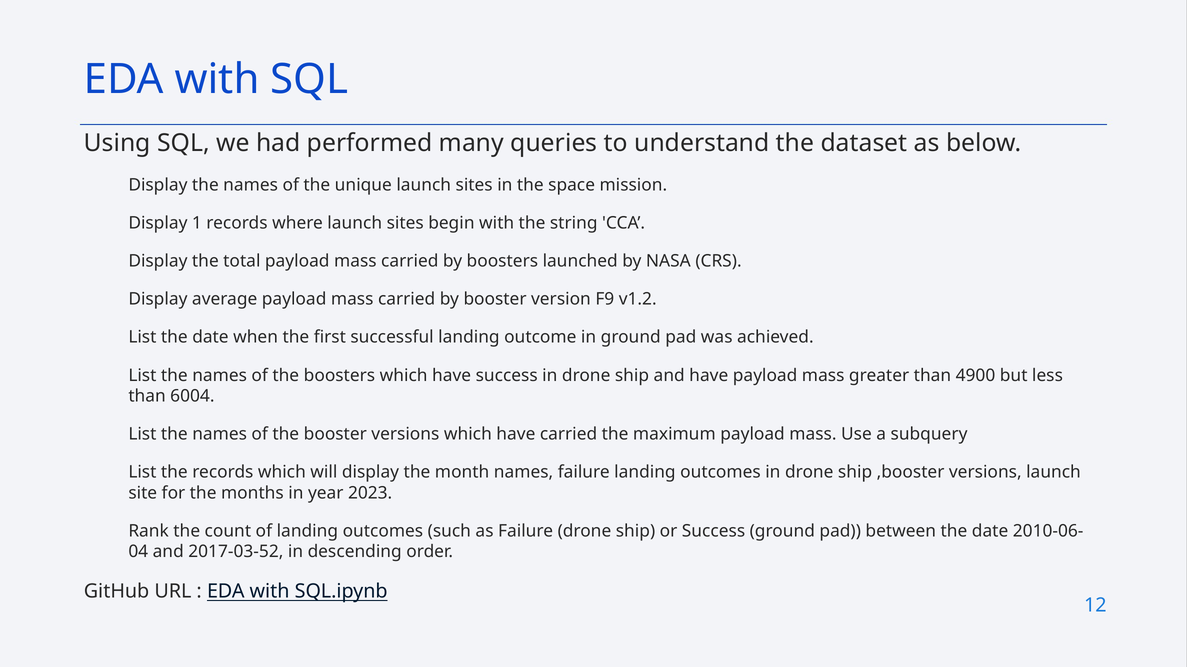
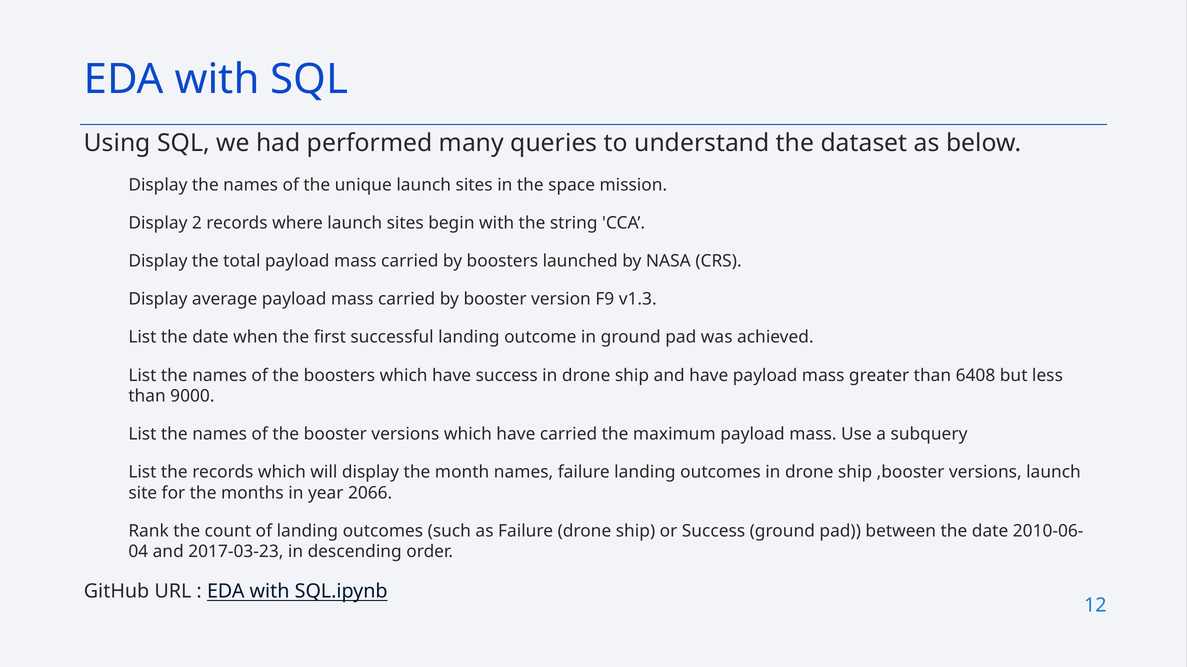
1: 1 -> 2
v1.2: v1.2 -> v1.3
4900: 4900 -> 6408
6004: 6004 -> 9000
2023: 2023 -> 2066
2017-03-52: 2017-03-52 -> 2017-03-23
